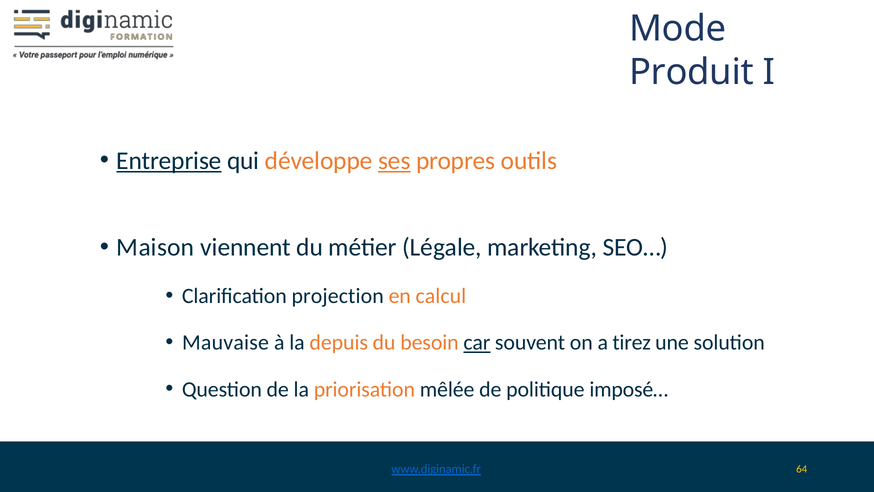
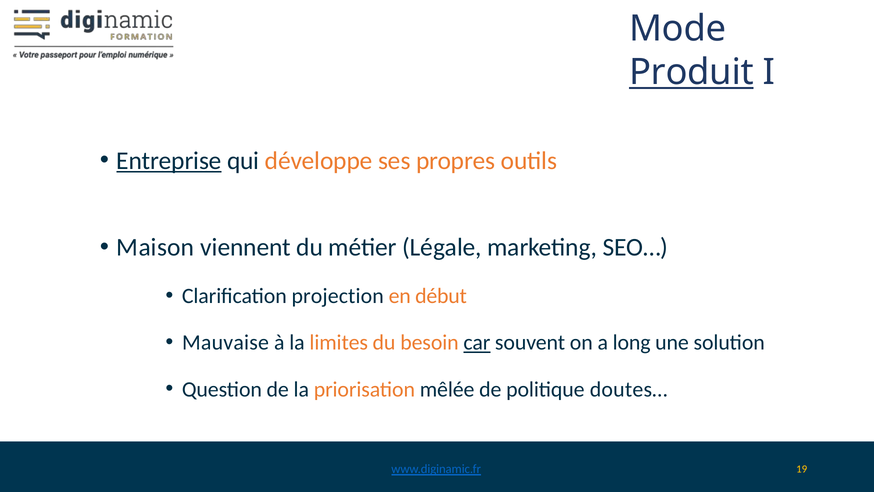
Produit underline: none -> present
ses underline: present -> none
calcul: calcul -> début
depuis: depuis -> limites
tirez: tirez -> long
imposé…: imposé… -> doutes…
64: 64 -> 19
